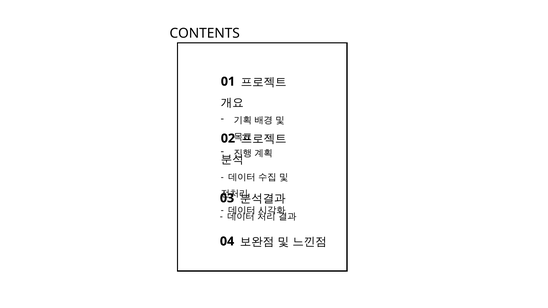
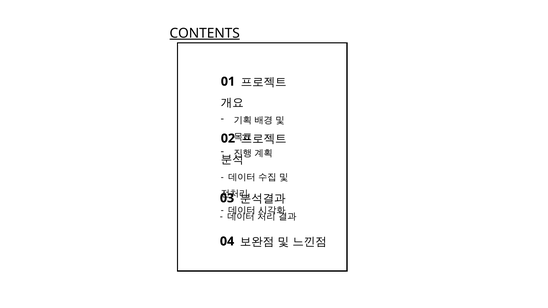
CONTENTS underline: none -> present
